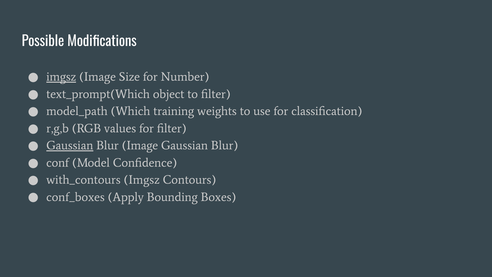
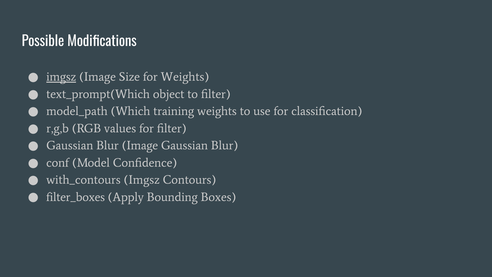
for Number: Number -> Weights
Gaussian at (70, 145) underline: present -> none
conf_boxes: conf_boxes -> filter_boxes
